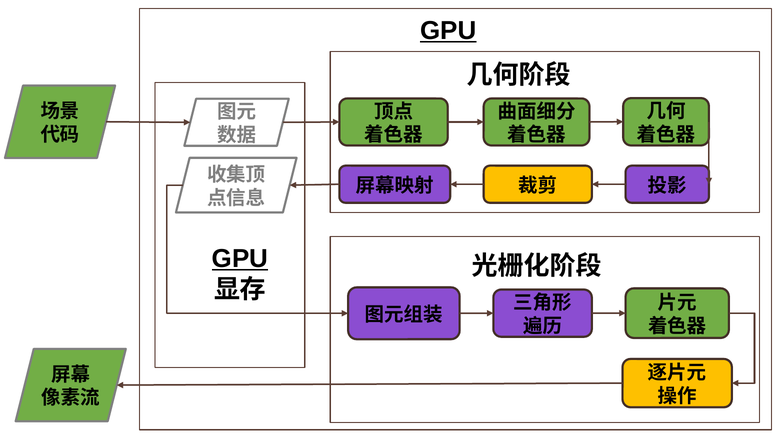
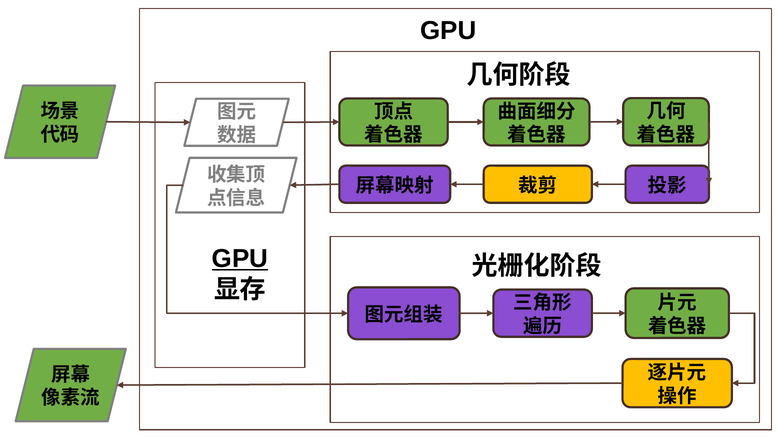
GPU at (448, 31) underline: present -> none
